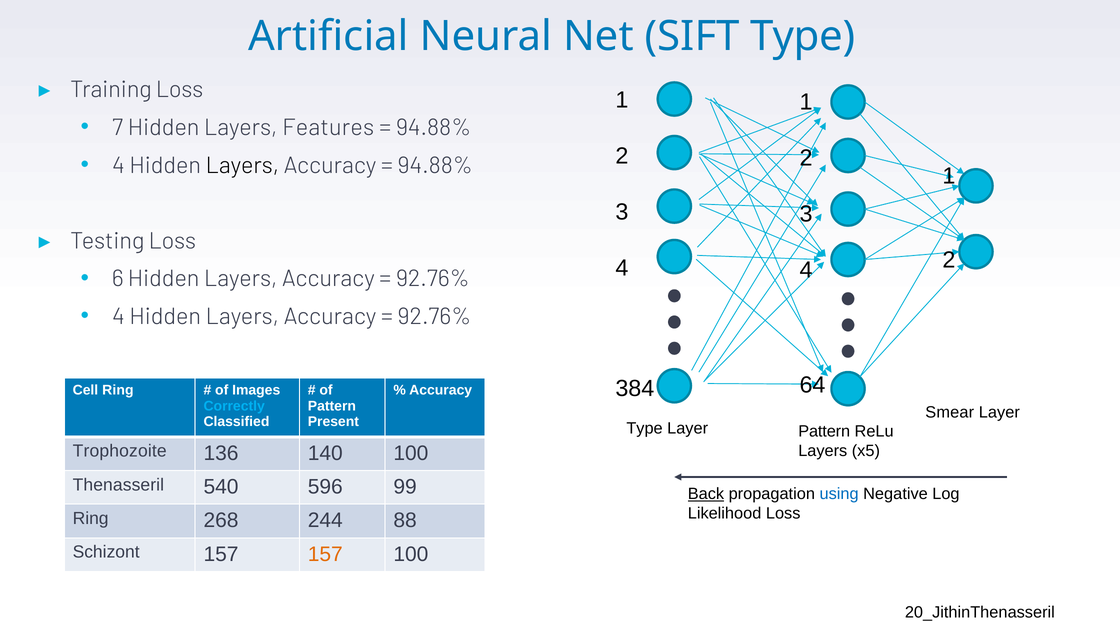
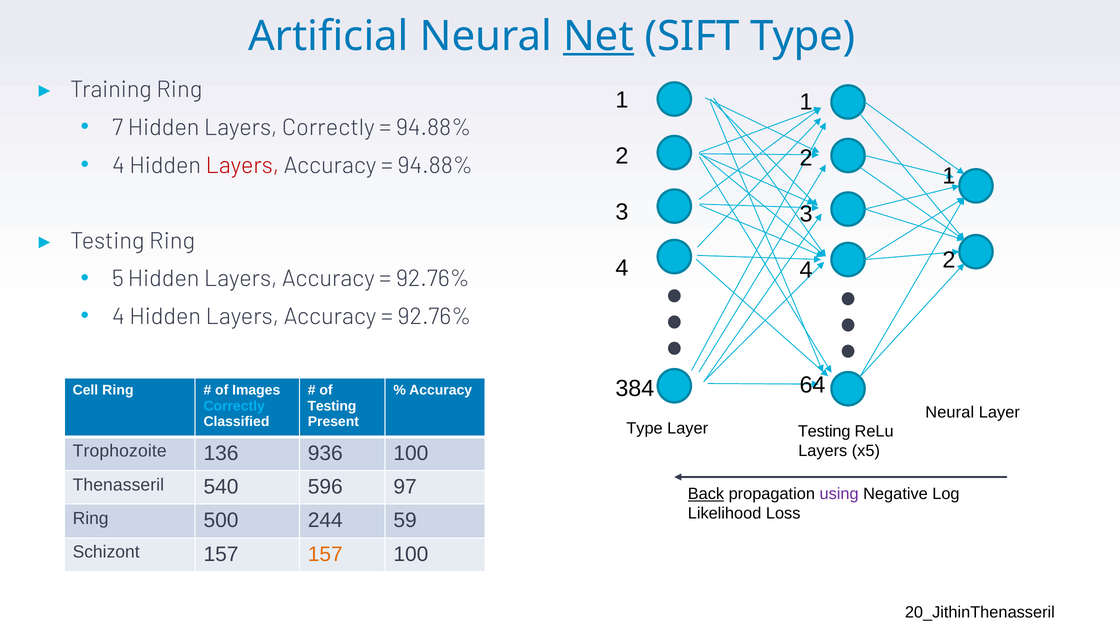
Net underline: none -> present
Training Loss: Loss -> Ring
Layers Features: Features -> Correctly
Layers at (242, 165) colour: black -> red
Testing Loss: Loss -> Ring
6: 6 -> 5
Pattern at (332, 406): Pattern -> Testing
Smear at (950, 413): Smear -> Neural
Layer Pattern: Pattern -> Testing
140: 140 -> 936
99: 99 -> 97
using colour: blue -> purple
268: 268 -> 500
88: 88 -> 59
